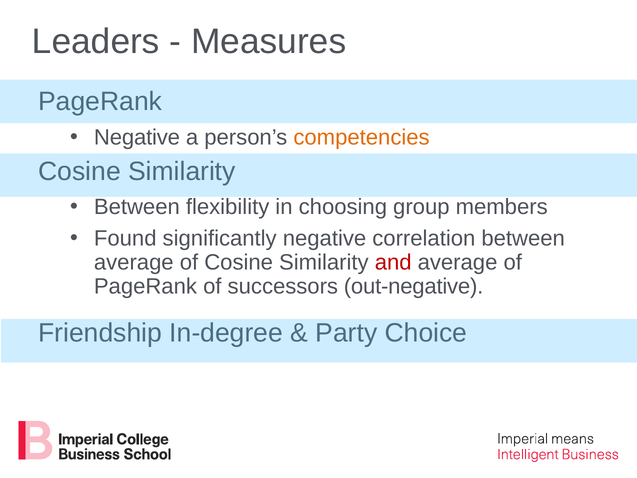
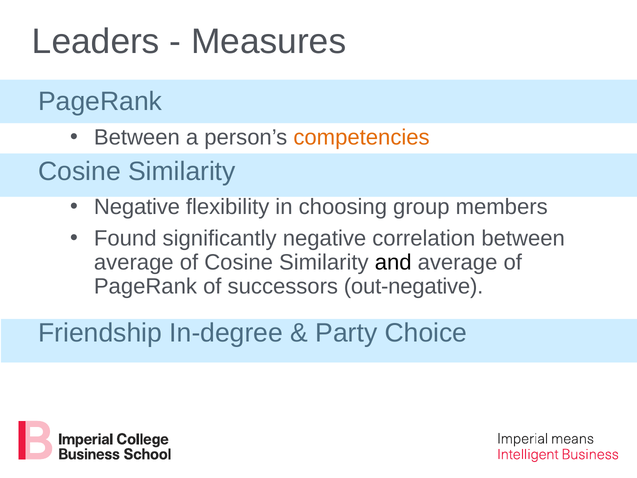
Negative at (137, 137): Negative -> Between
Between at (137, 207): Between -> Negative
and colour: red -> black
